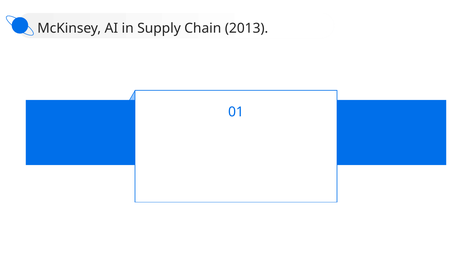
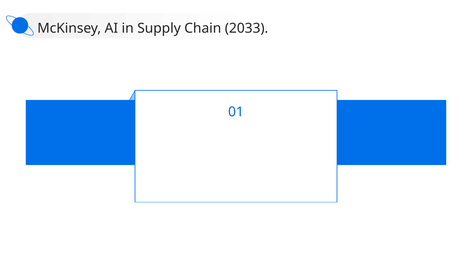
2013: 2013 -> 2033
